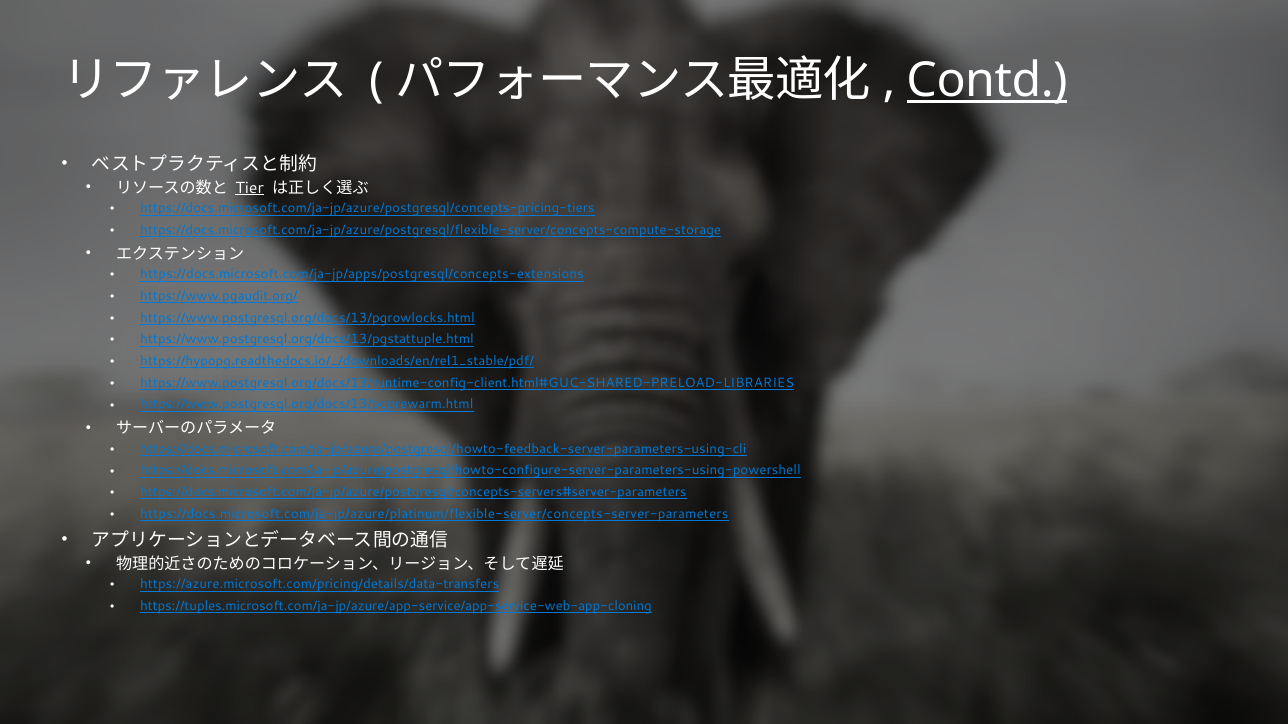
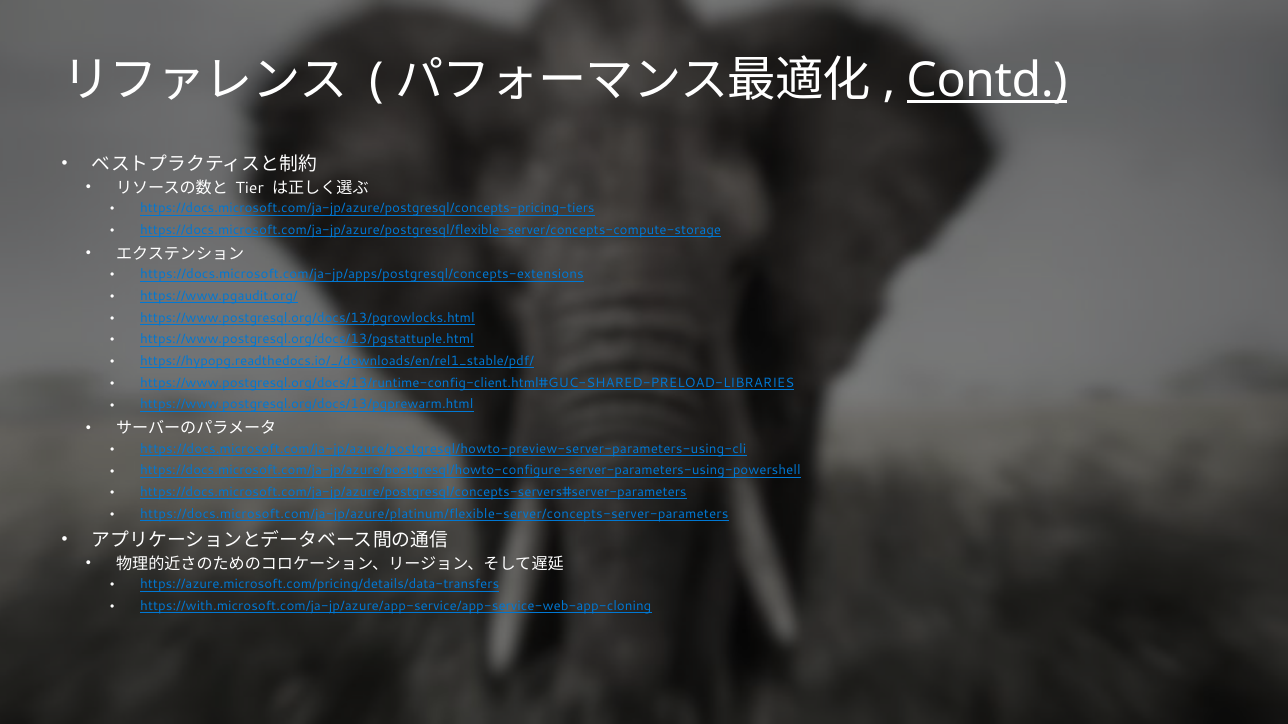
Tier underline: present -> none
https://docs.microsoft.com/ja-jp/azure/postgresql/howto-feedback-server-parameters-using-cli: https://docs.microsoft.com/ja-jp/azure/postgresql/howto-feedback-server-parameters-using-cli -> https://docs.microsoft.com/ja-jp/azure/postgresql/howto-preview-server-parameters-using-cli
https://tuples.microsoft.com/ja-jp/azure/app-service/app-service-web-app-cloning: https://tuples.microsoft.com/ja-jp/azure/app-service/app-service-web-app-cloning -> https://with.microsoft.com/ja-jp/azure/app-service/app-service-web-app-cloning
